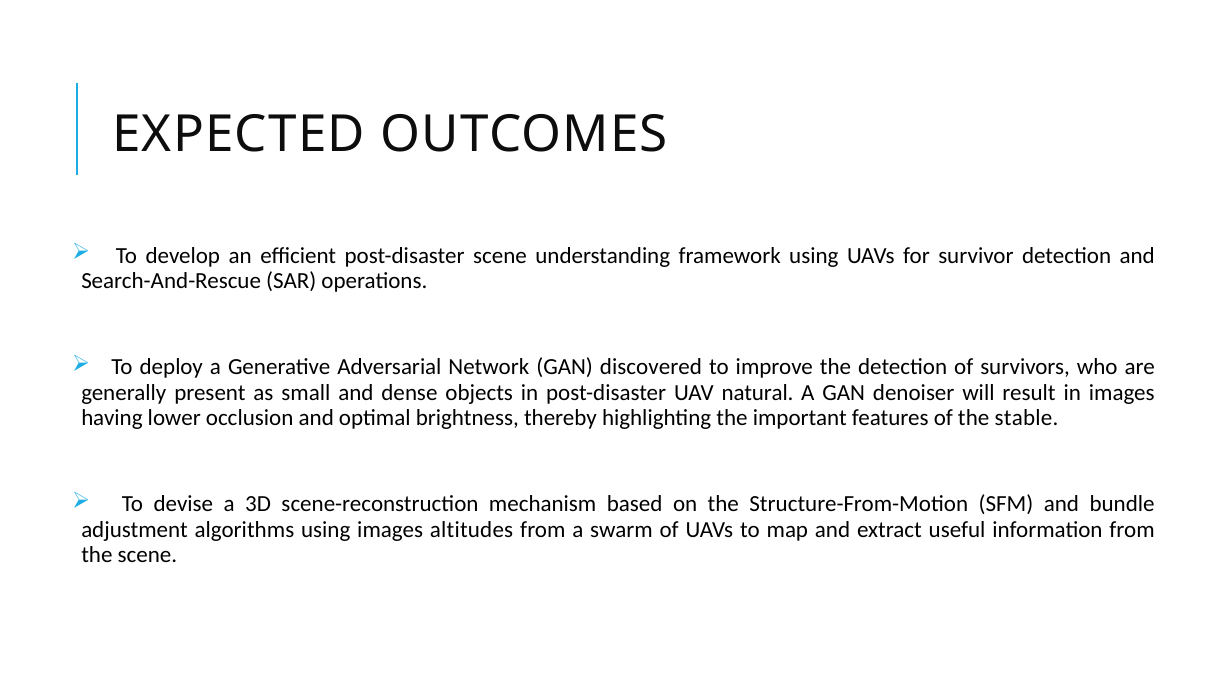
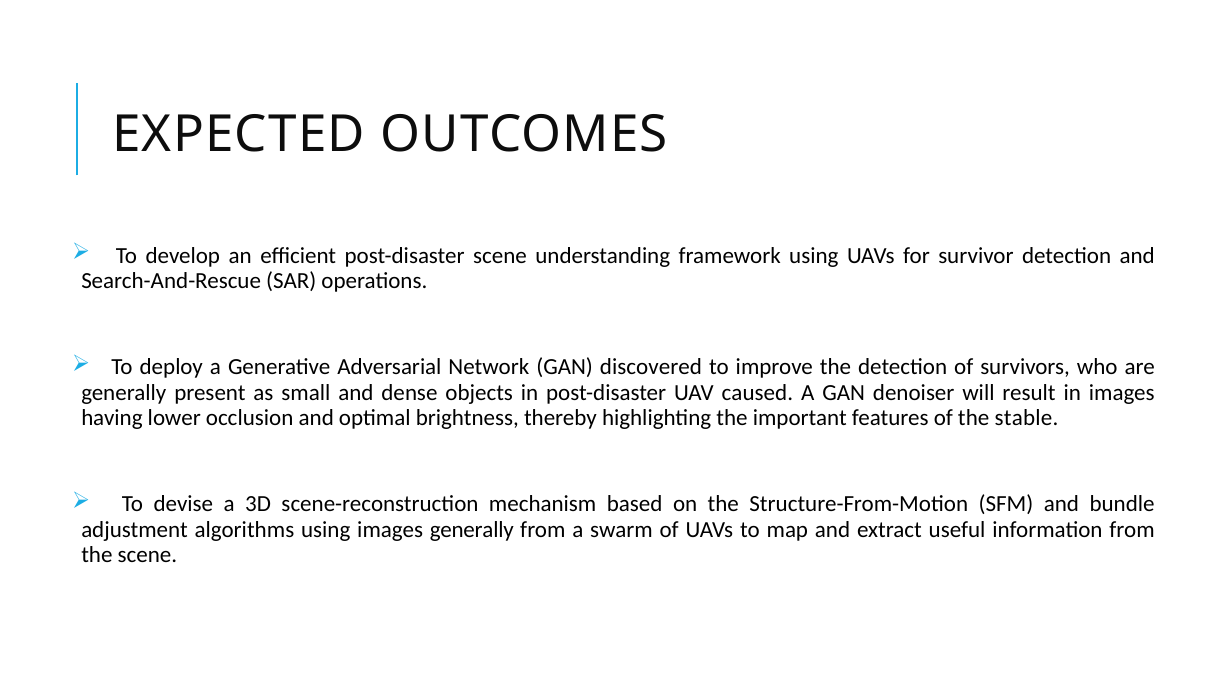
natural: natural -> caused
images altitudes: altitudes -> generally
